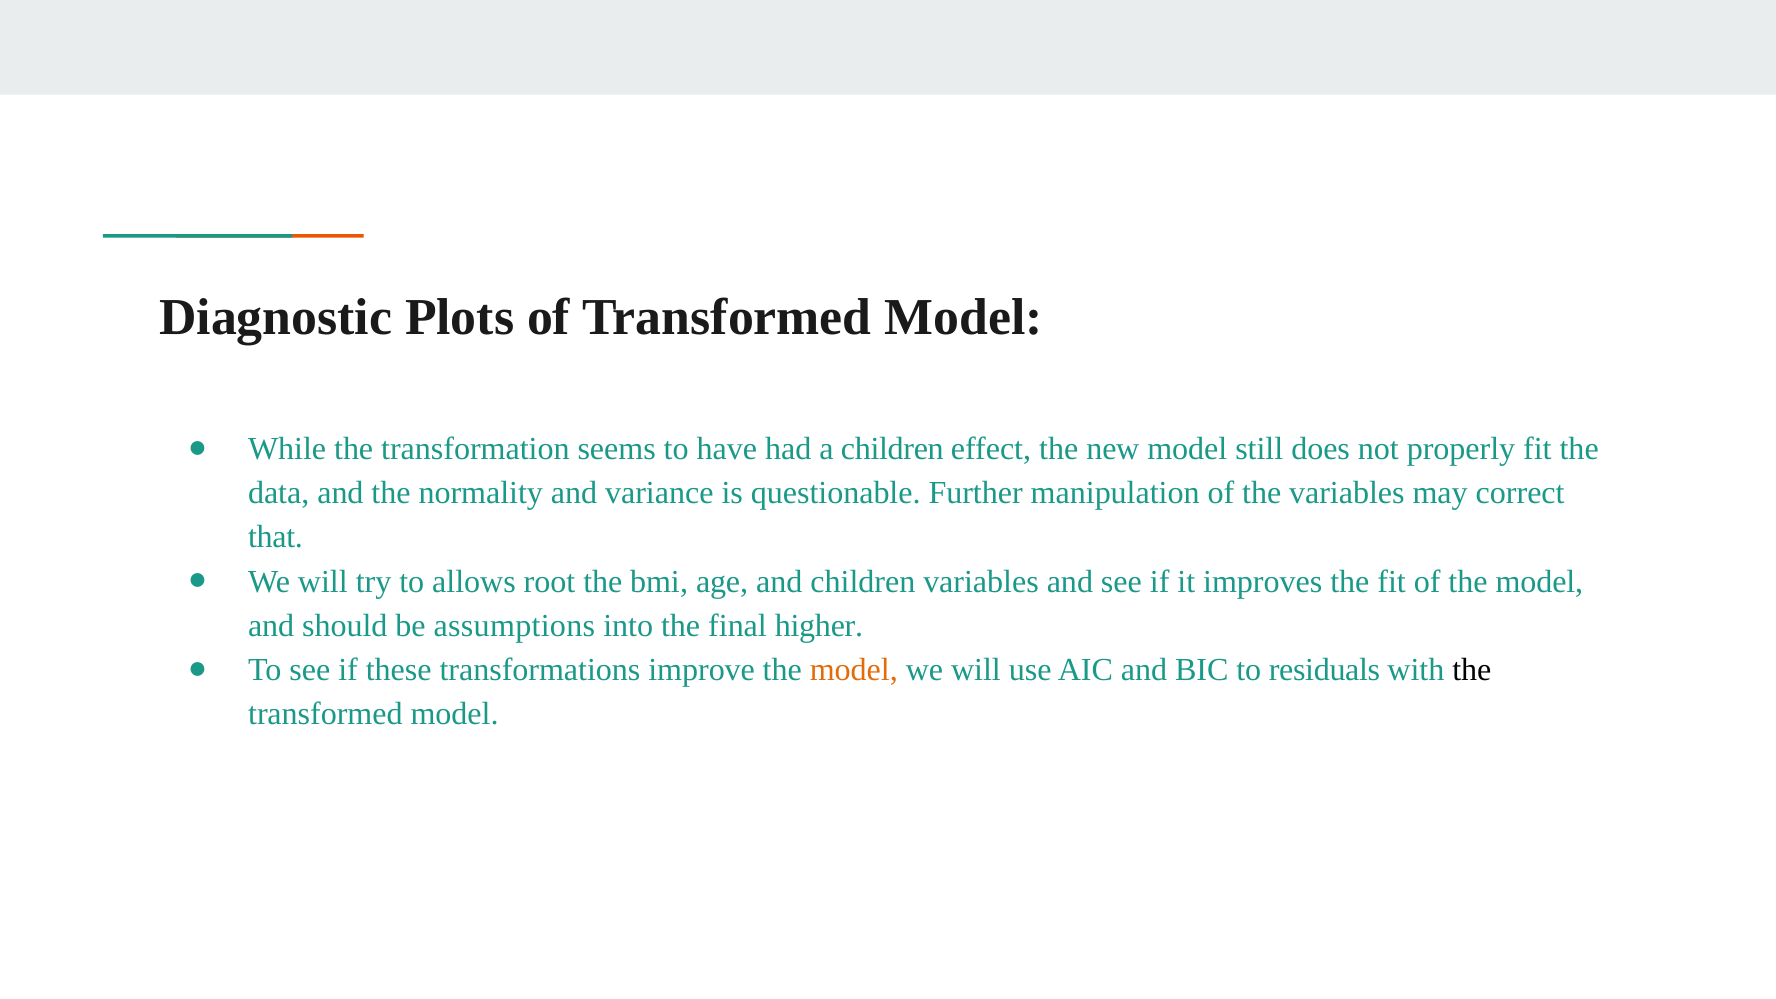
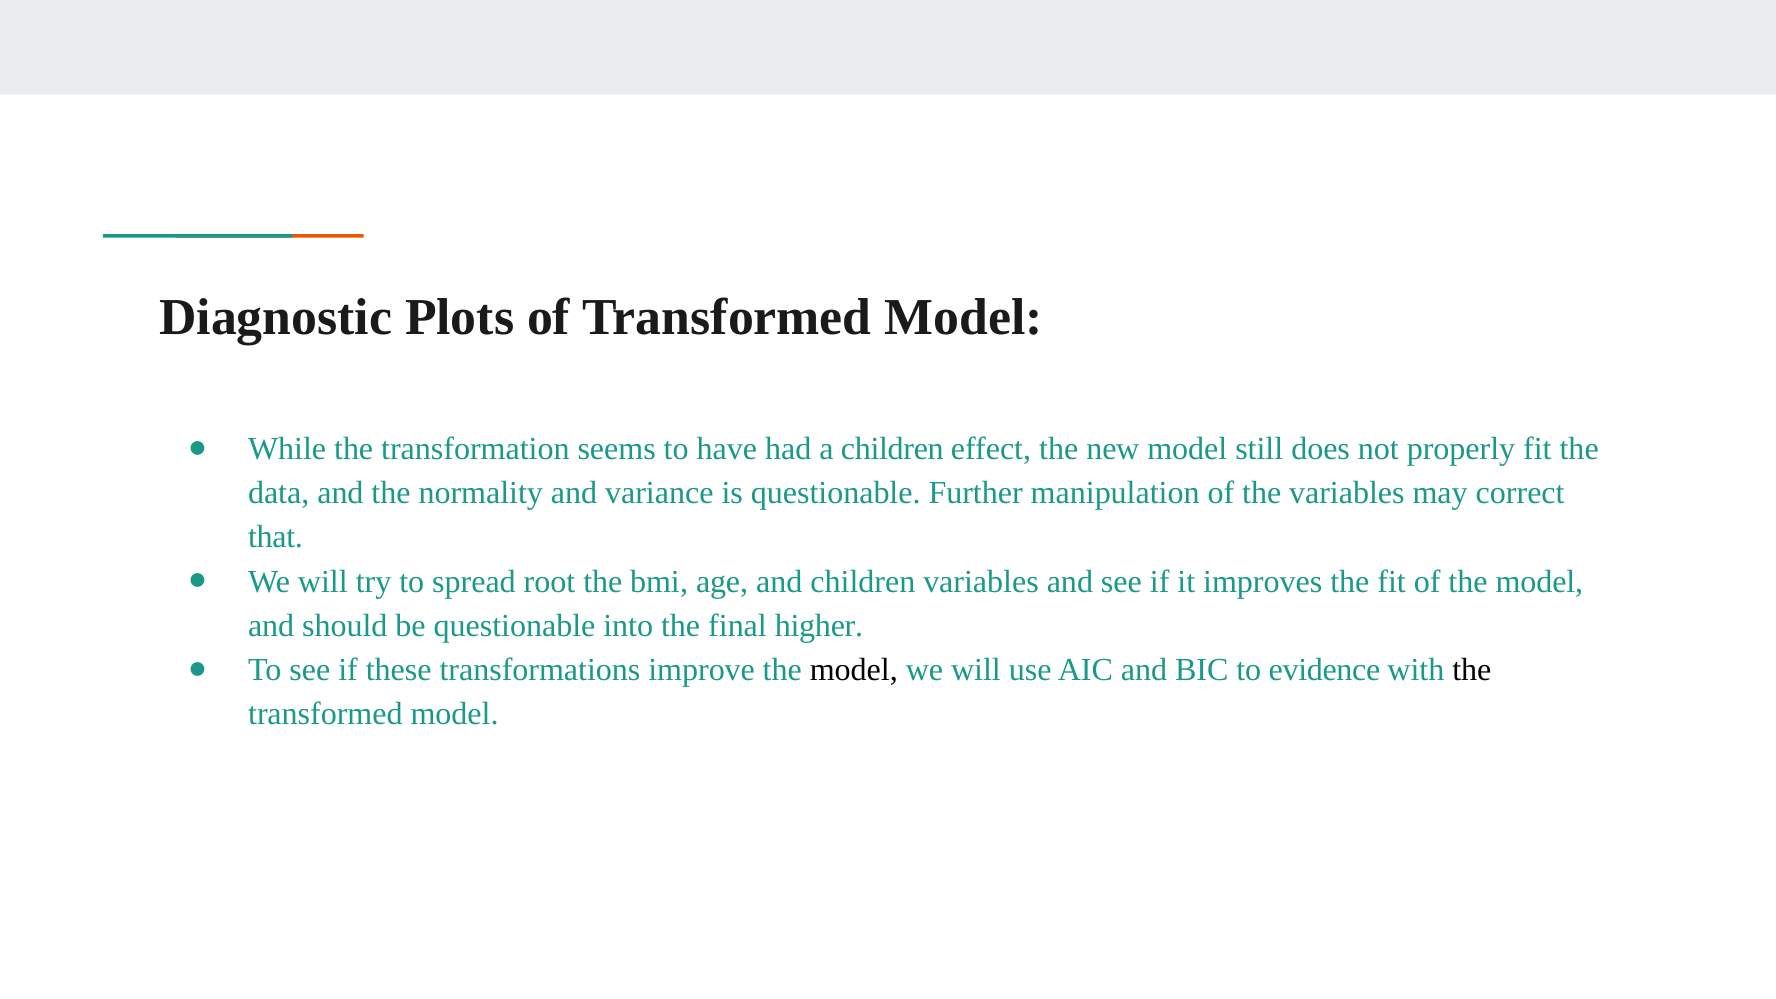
allows: allows -> spread
be assumptions: assumptions -> questionable
model at (854, 670) colour: orange -> black
residuals: residuals -> evidence
